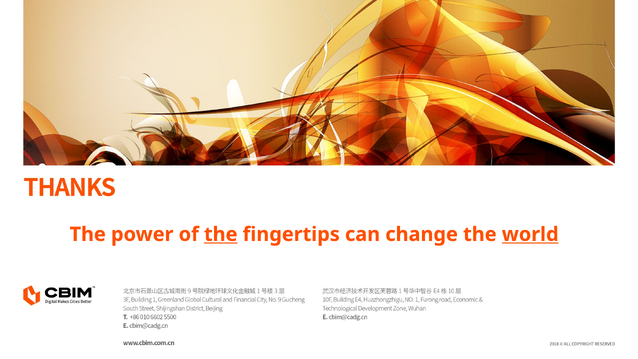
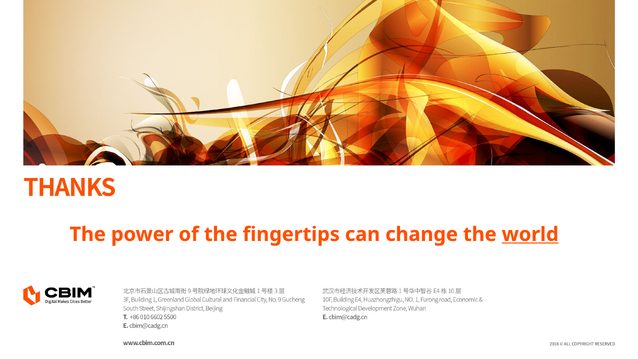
the at (221, 234) underline: present -> none
